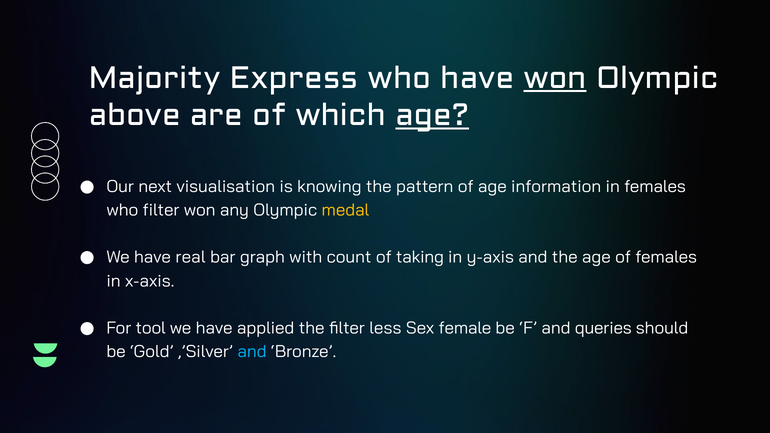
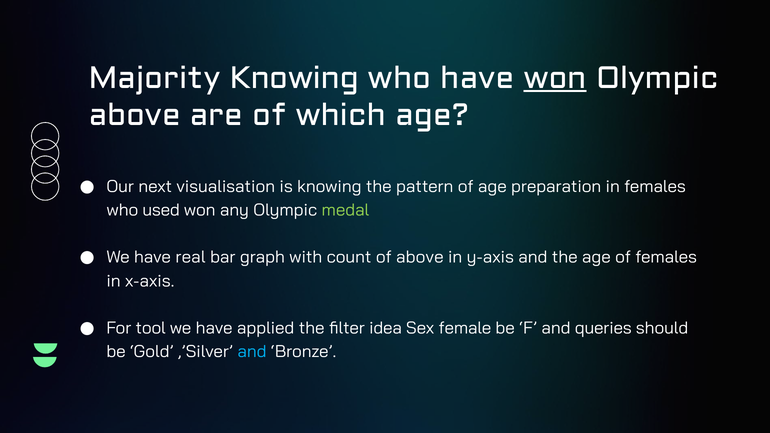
Majority Express: Express -> Knowing
age at (432, 115) underline: present -> none
information: information -> preparation
who filter: filter -> used
medal colour: yellow -> light green
of taking: taking -> above
less: less -> idea
